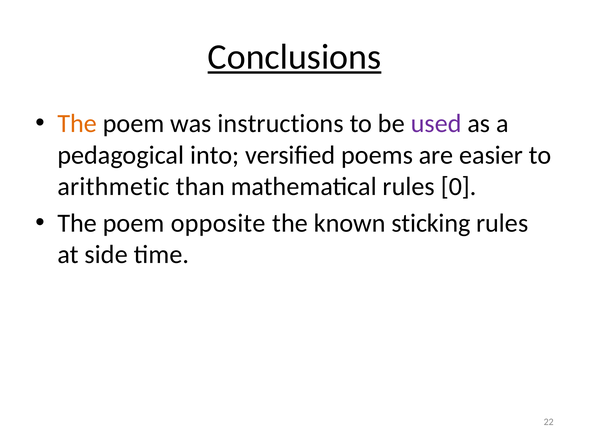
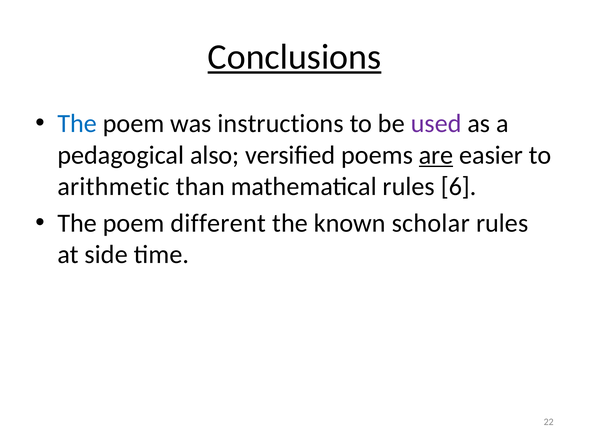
The at (77, 124) colour: orange -> blue
into: into -> also
are underline: none -> present
0: 0 -> 6
opposite: opposite -> different
sticking: sticking -> scholar
